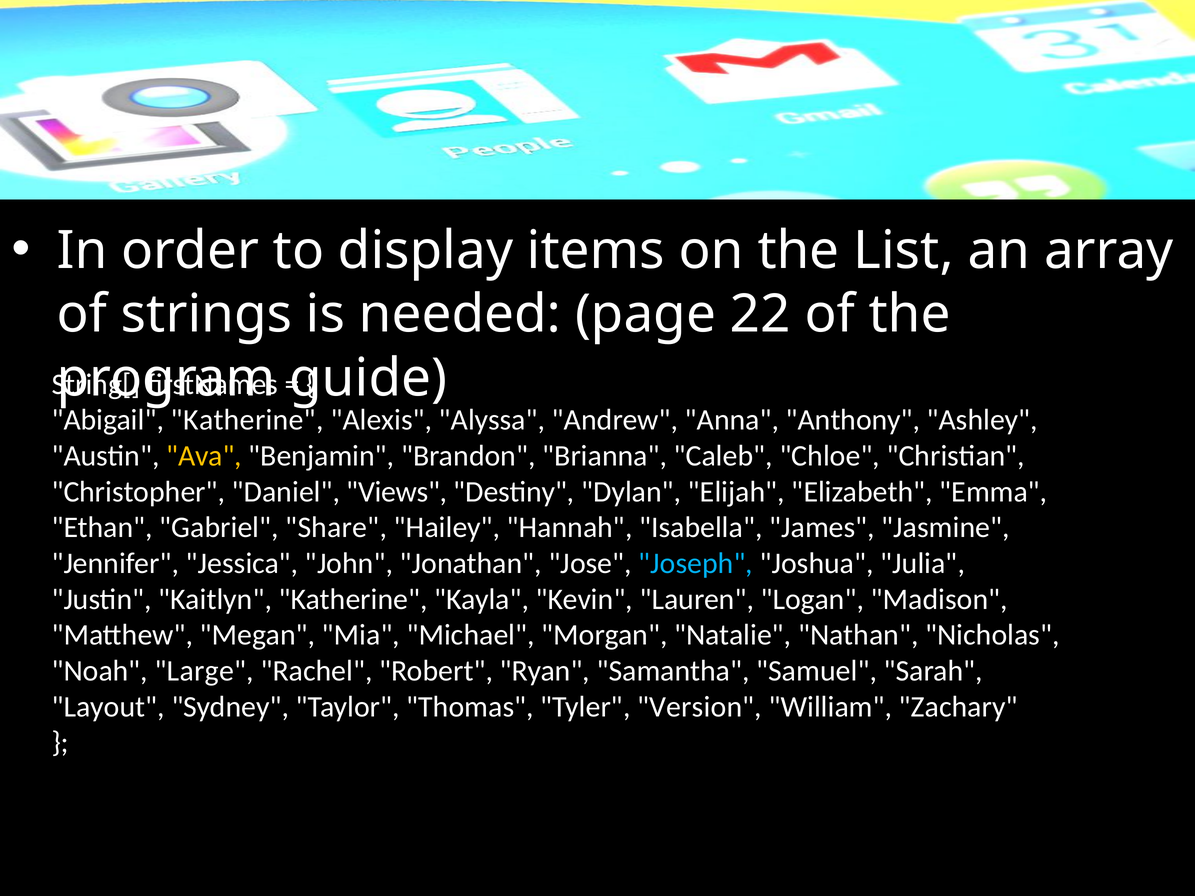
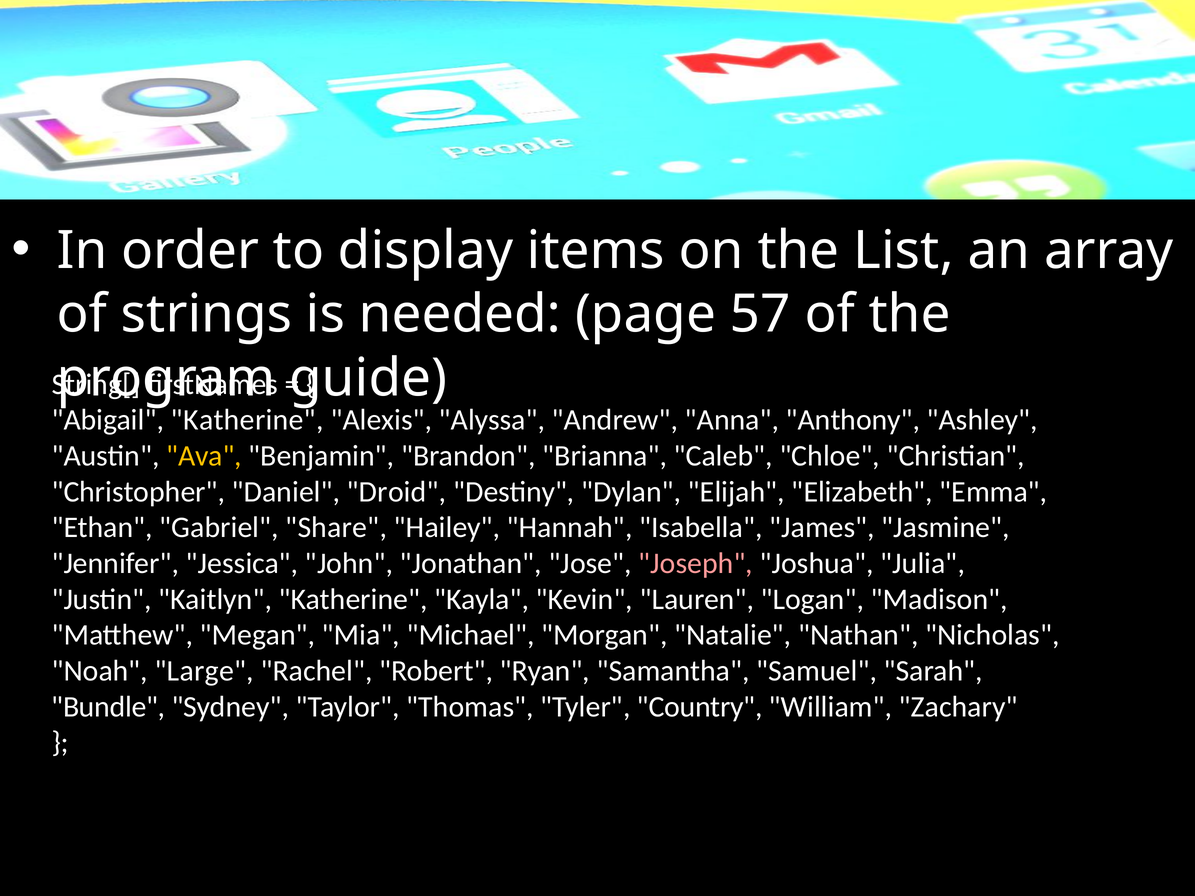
22: 22 -> 57
Views: Views -> Droid
Joseph colour: light blue -> pink
Layout: Layout -> Bundle
Version: Version -> Country
